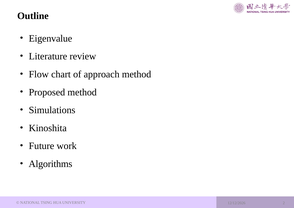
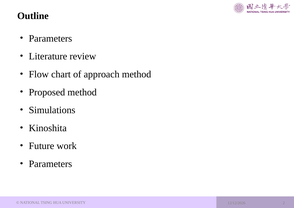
Eigenvalue at (50, 38): Eigenvalue -> Parameters
Algorithms at (50, 164): Algorithms -> Parameters
